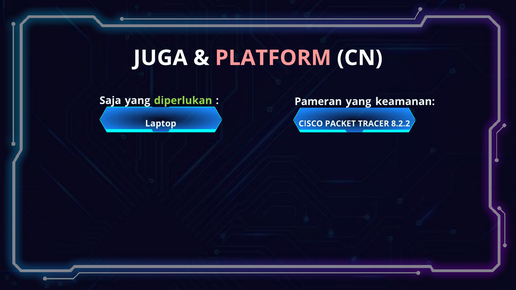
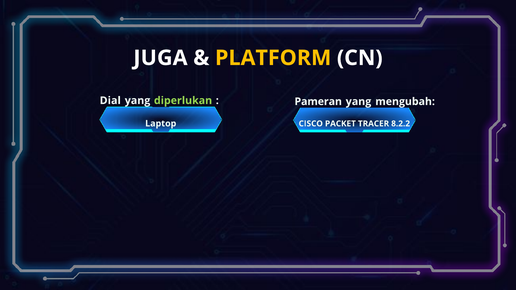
PLATFORM colour: pink -> yellow
Saja: Saja -> Dial
keamanan: keamanan -> mengubah
